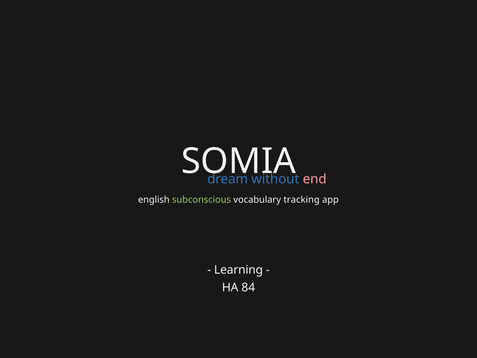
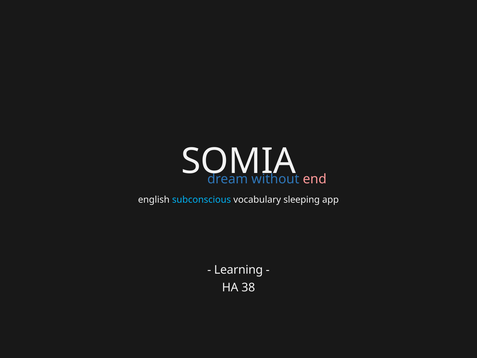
subconscious colour: light green -> light blue
tracking: tracking -> sleeping
84: 84 -> 38
